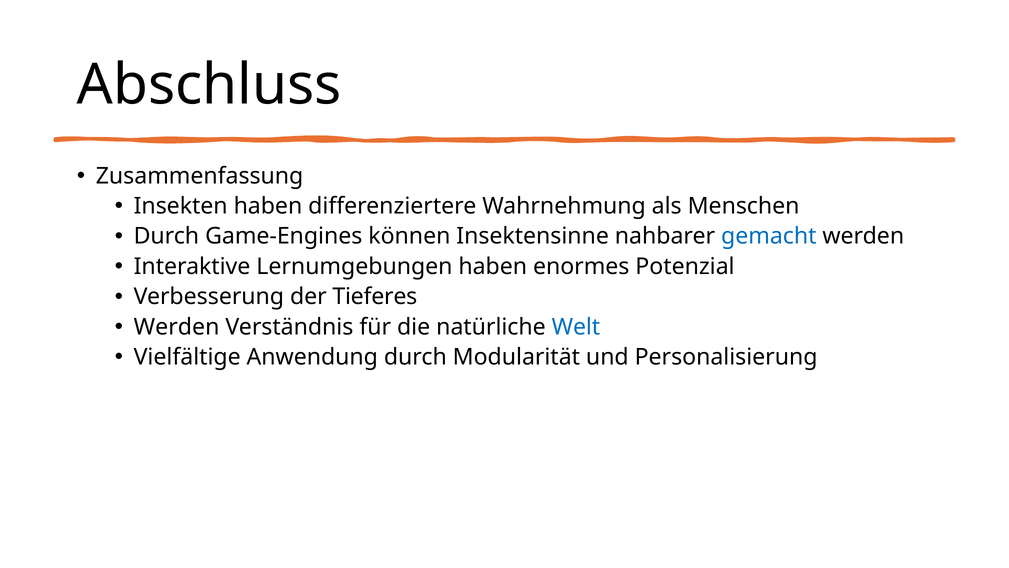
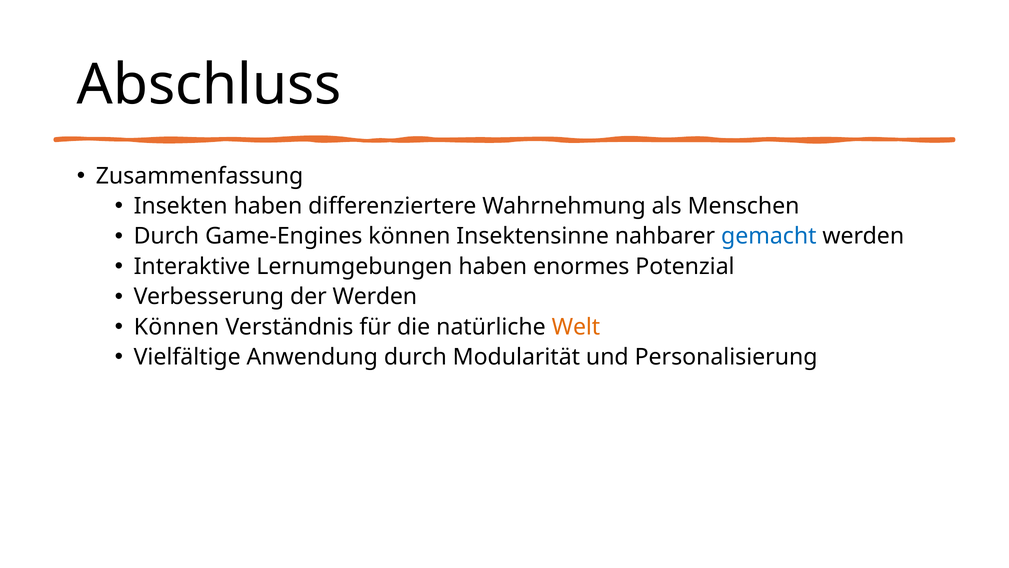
der Tieferes: Tieferes -> Werden
Werden at (177, 327): Werden -> Können
Welt colour: blue -> orange
